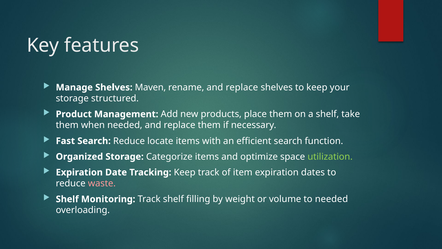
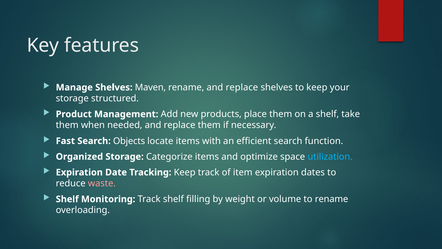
Search Reduce: Reduce -> Objects
utilization colour: light green -> light blue
to needed: needed -> rename
